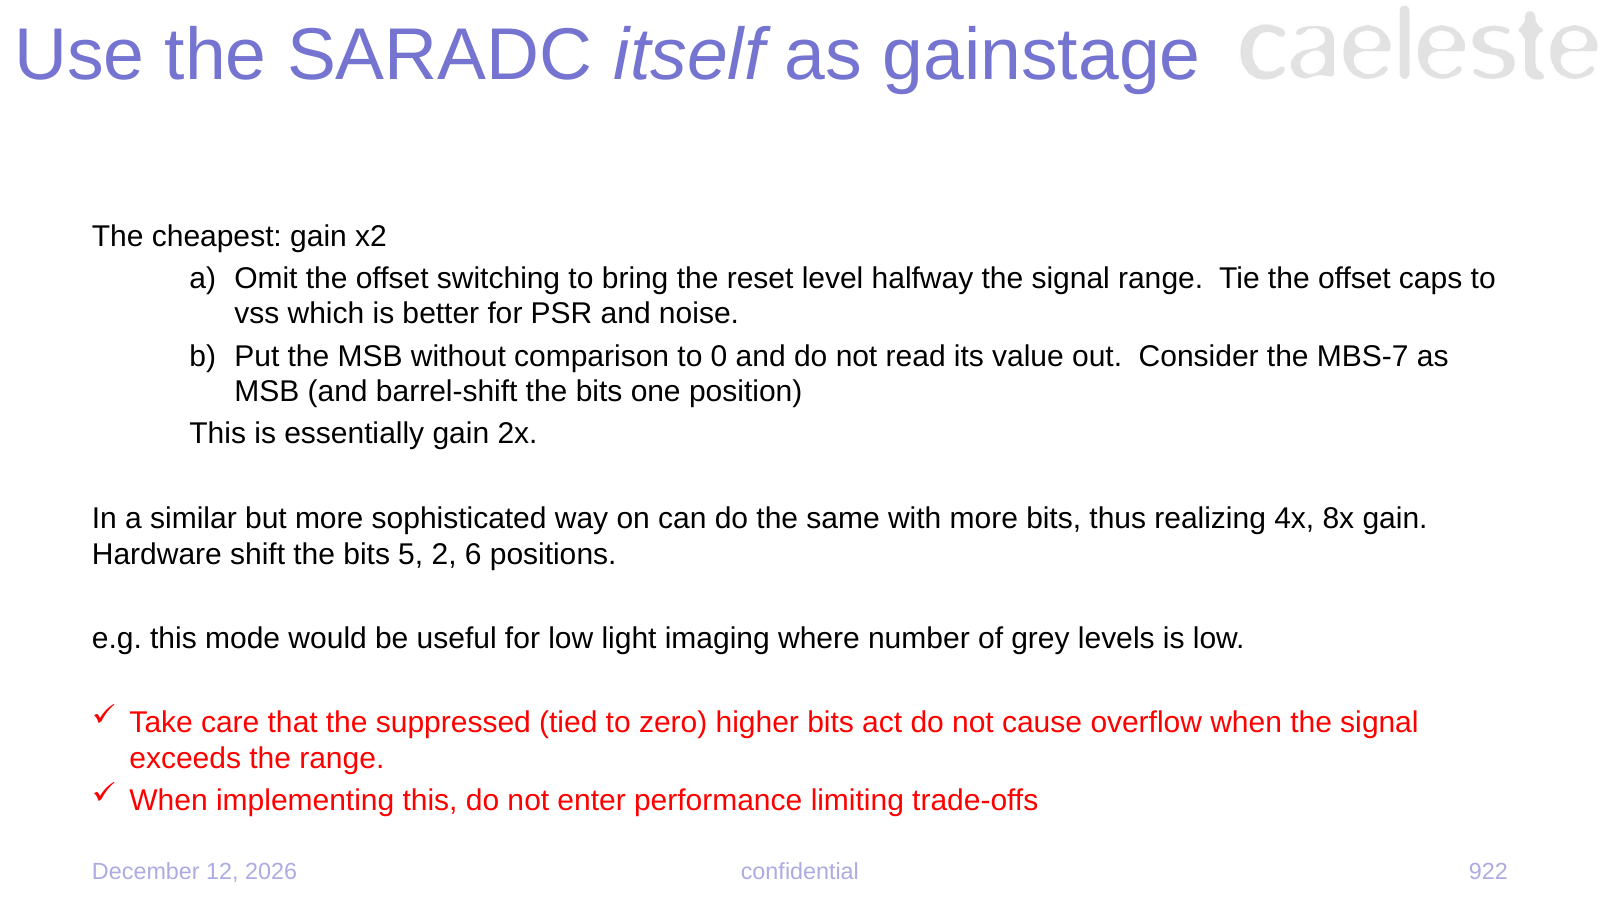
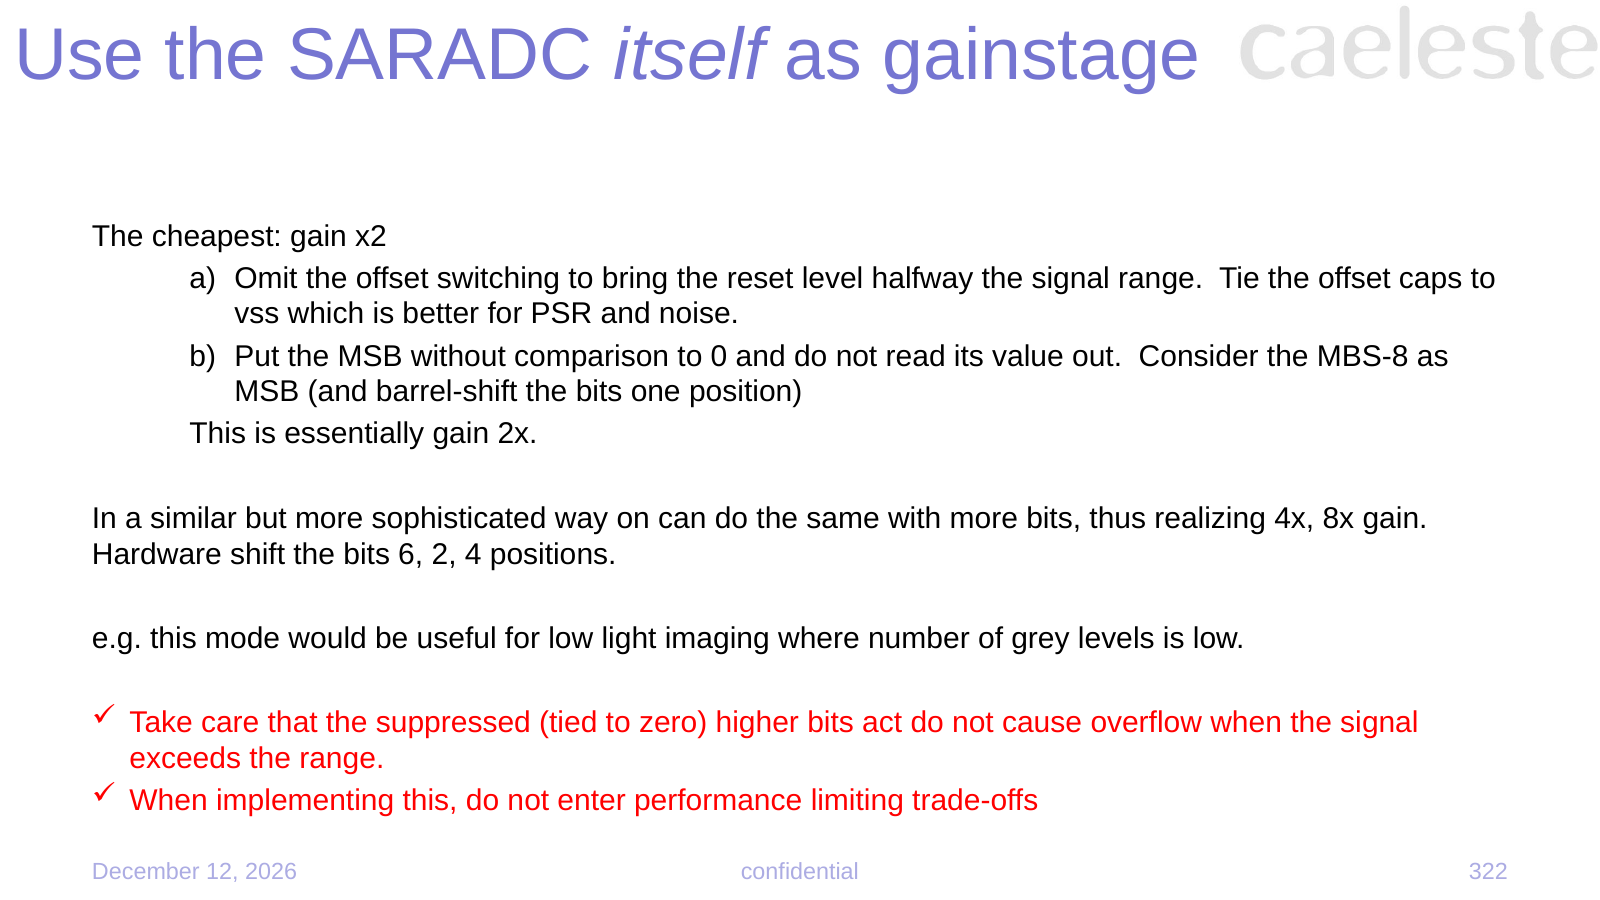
MBS-7: MBS-7 -> MBS-8
5: 5 -> 6
6: 6 -> 4
922: 922 -> 322
